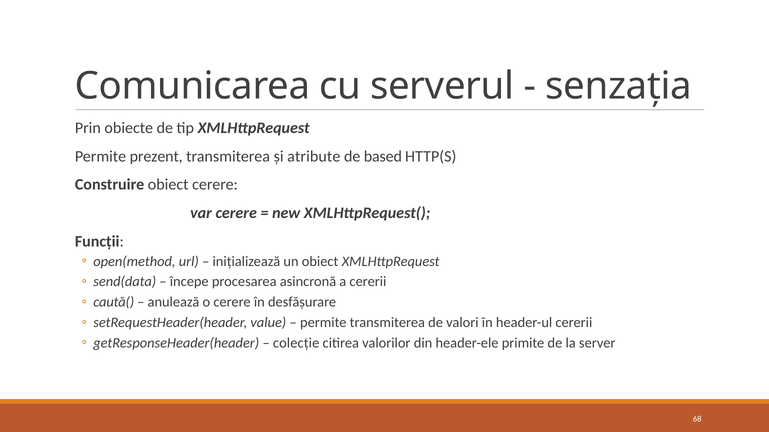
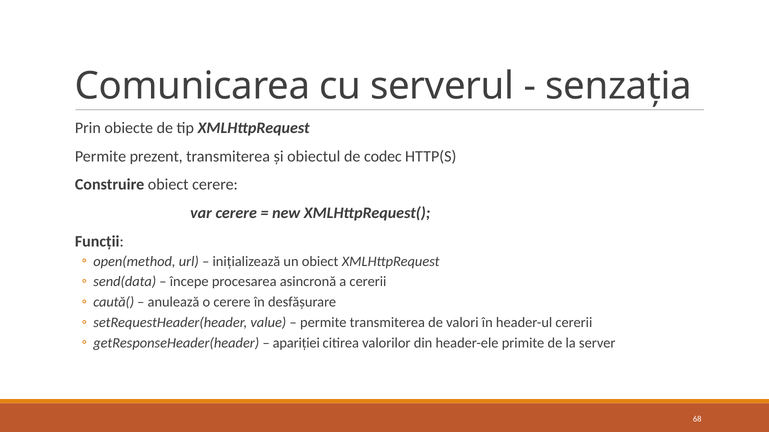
atribute: atribute -> obiectul
based: based -> codec
colecție: colecție -> apariției
